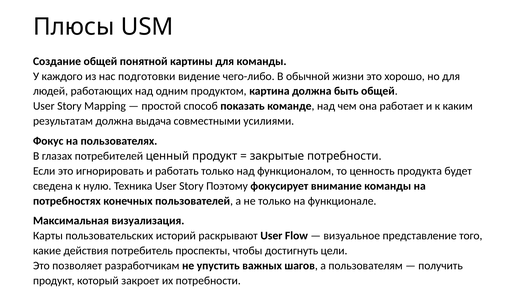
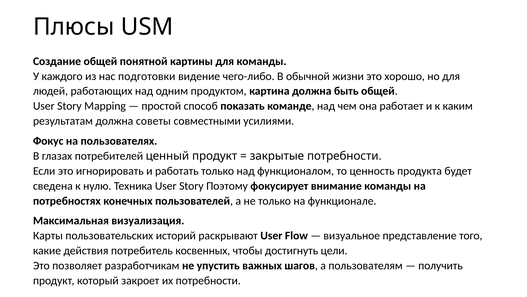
выдача: выдача -> советы
проспекты: проспекты -> косвенных
